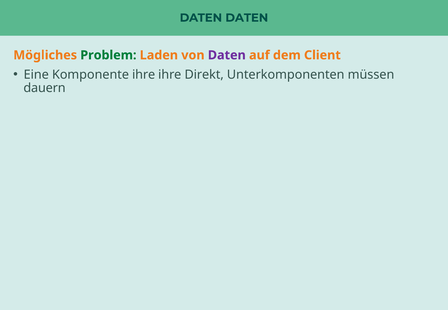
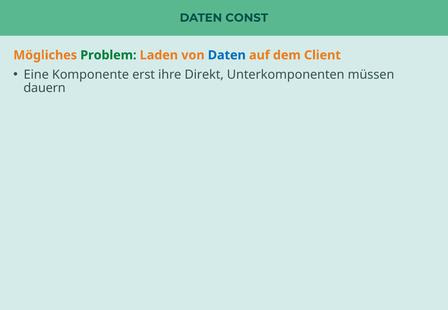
DATEN DATEN: DATEN -> CONST
Daten at (227, 55) colour: purple -> blue
Komponente ihre: ihre -> erst
